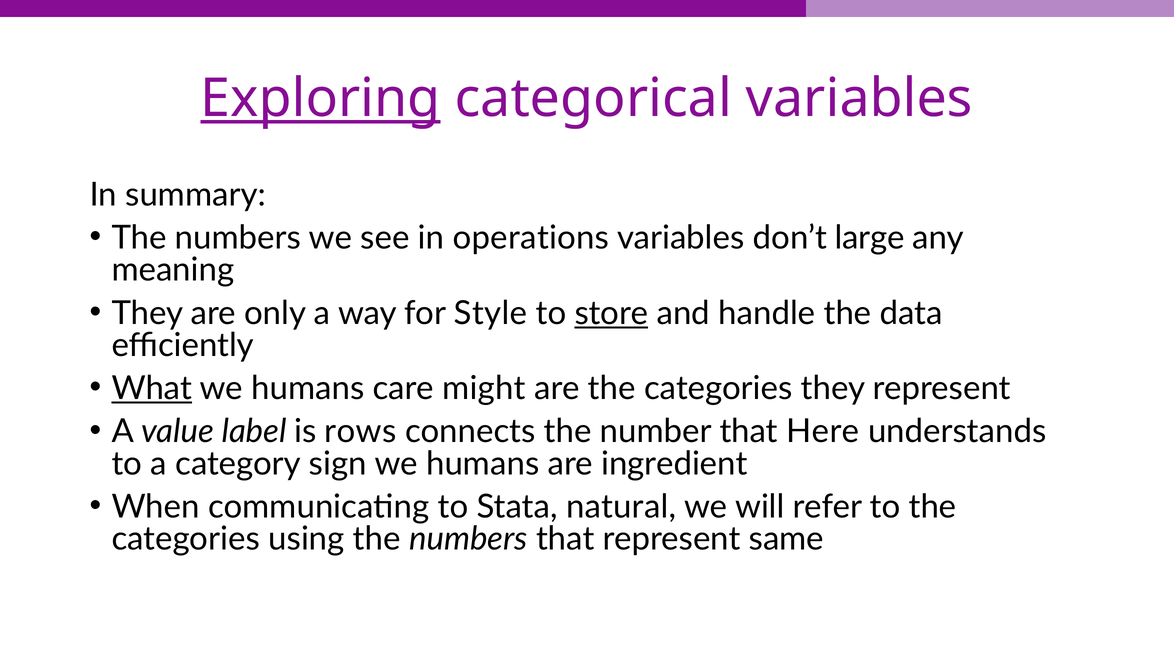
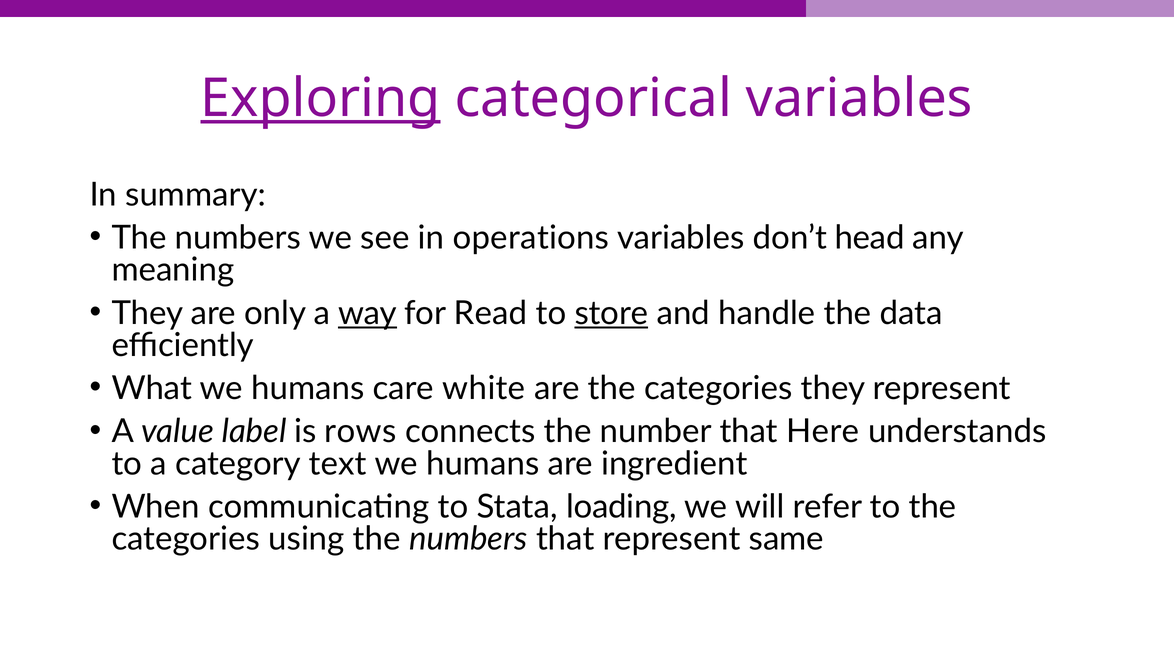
large: large -> head
way underline: none -> present
Style: Style -> Read
What underline: present -> none
might: might -> white
sign: sign -> text
natural: natural -> loading
